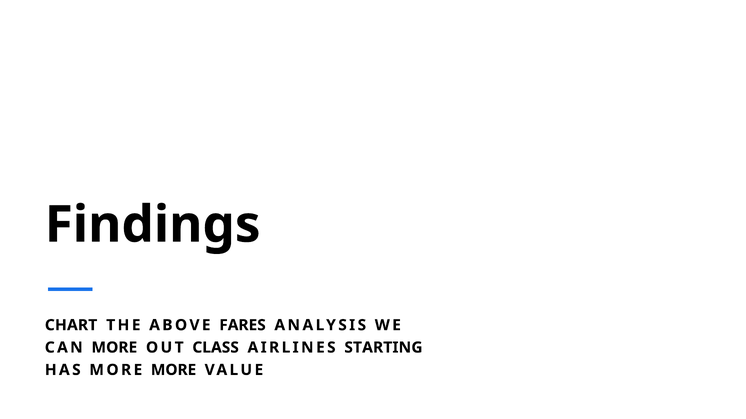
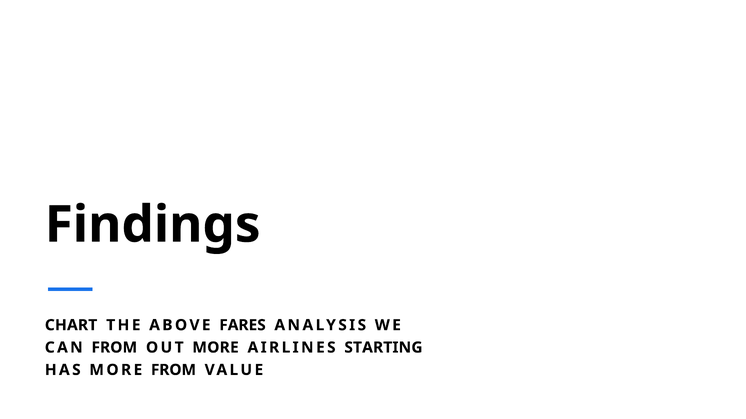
CAN MORE: MORE -> FROM
OUT CLASS: CLASS -> MORE
MORE MORE: MORE -> FROM
